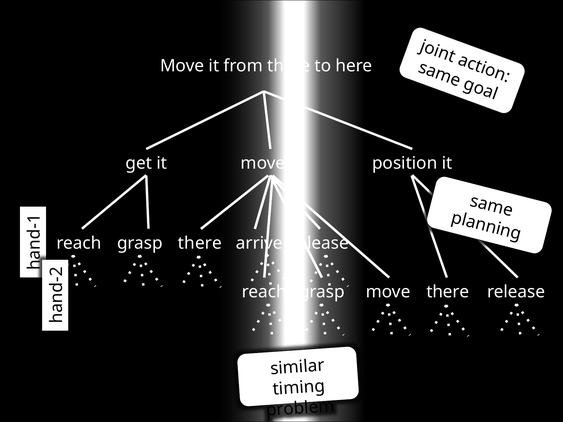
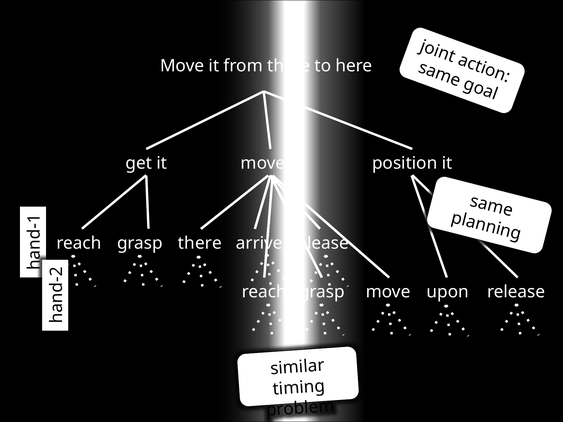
there at (448, 292): there -> upon
